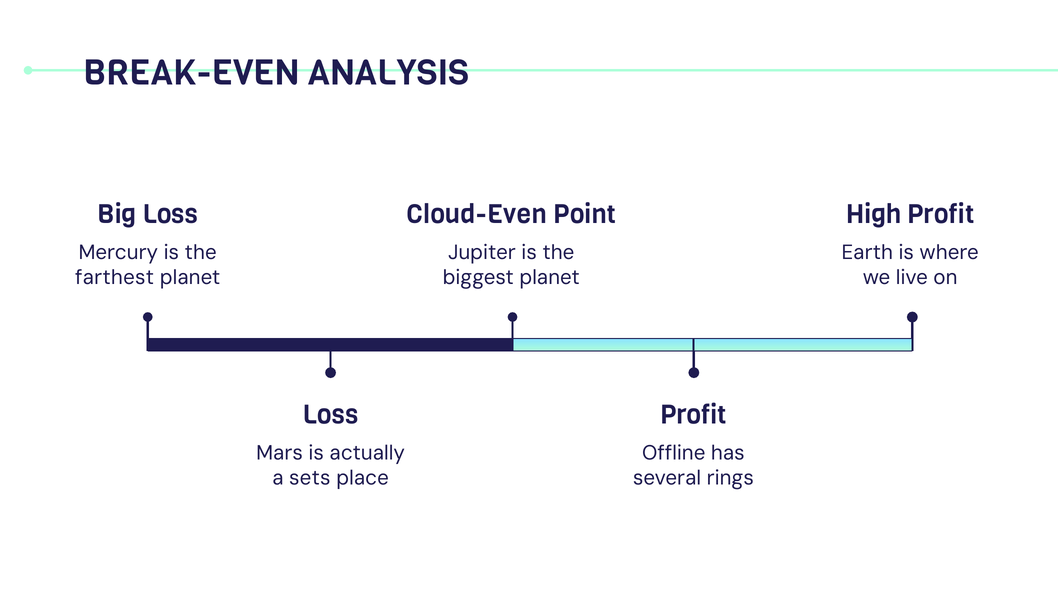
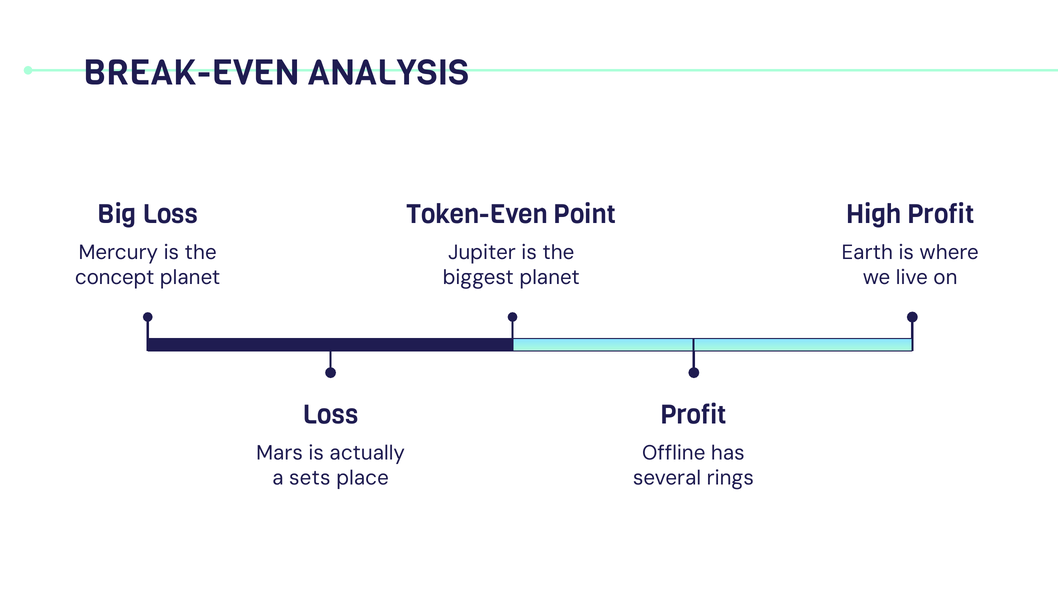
Cloud-Even: Cloud-Even -> Token-Even
farthest: farthest -> concept
